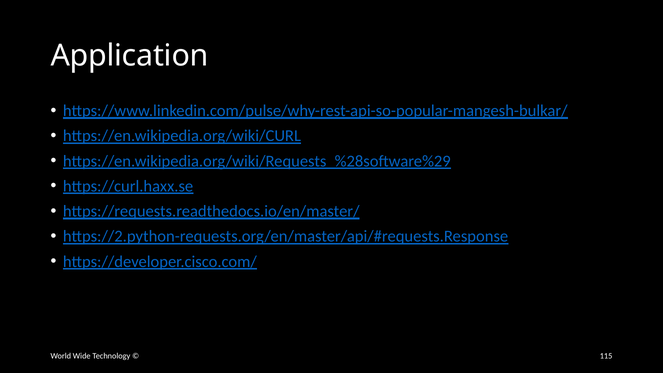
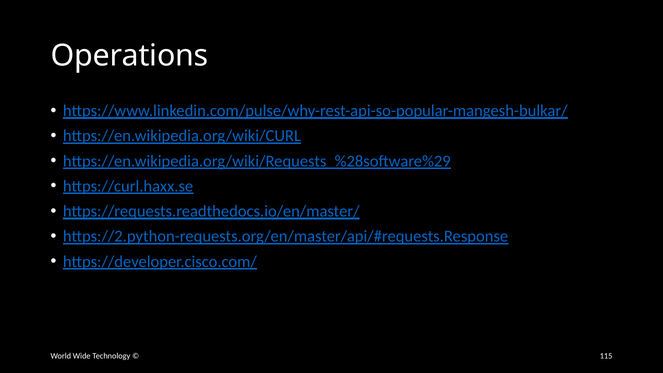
Application: Application -> Operations
